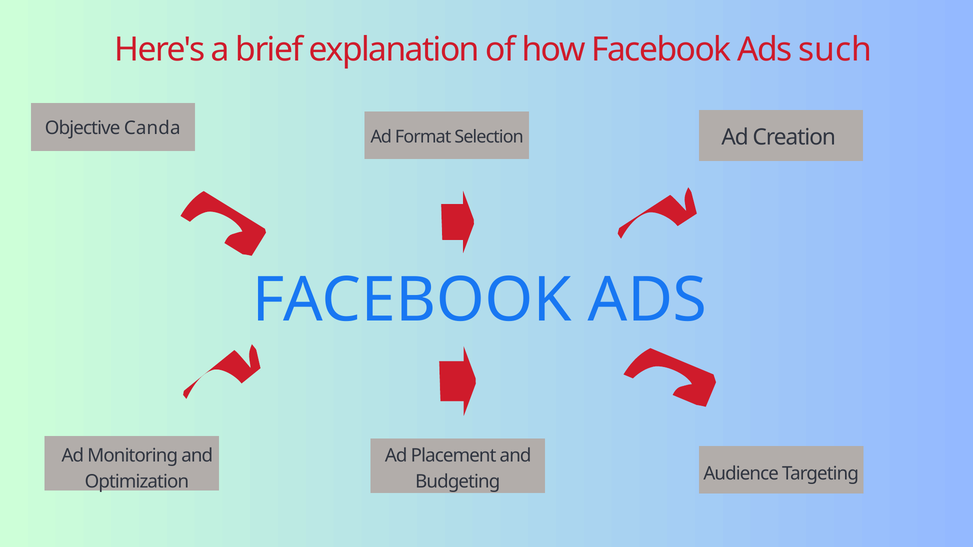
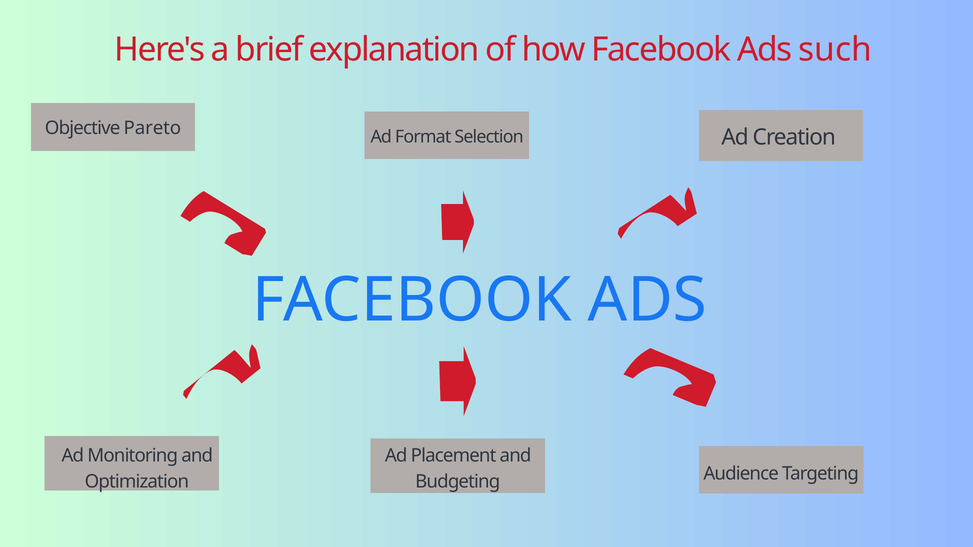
Canda: Canda -> Pareto
